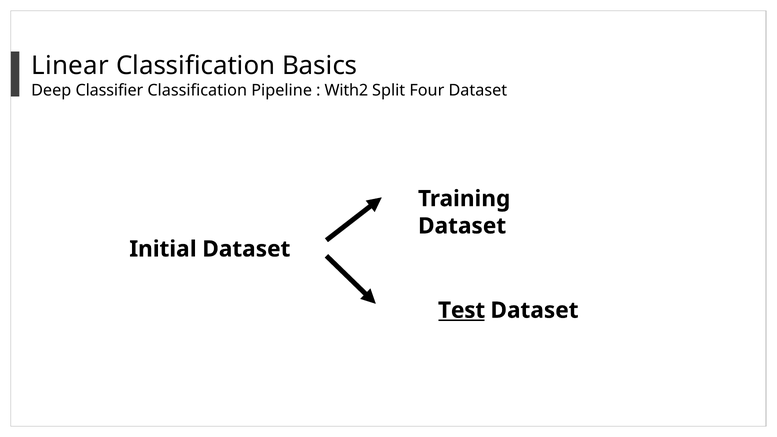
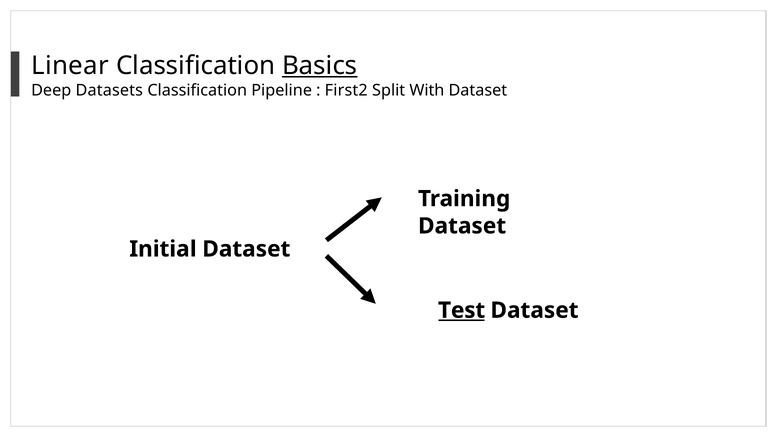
Basics underline: none -> present
Classifier: Classifier -> Datasets
With2: With2 -> First2
Four: Four -> With
